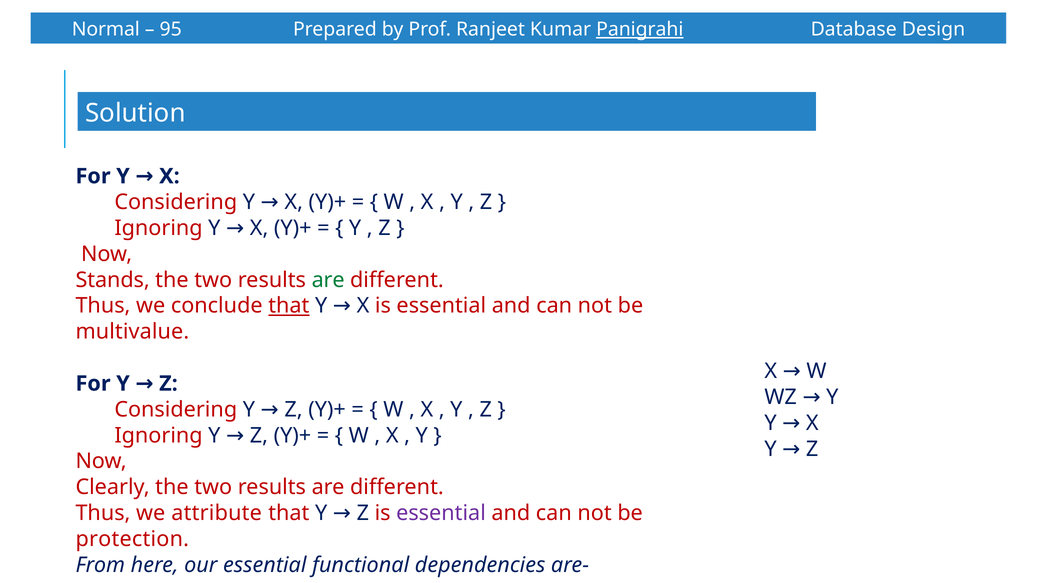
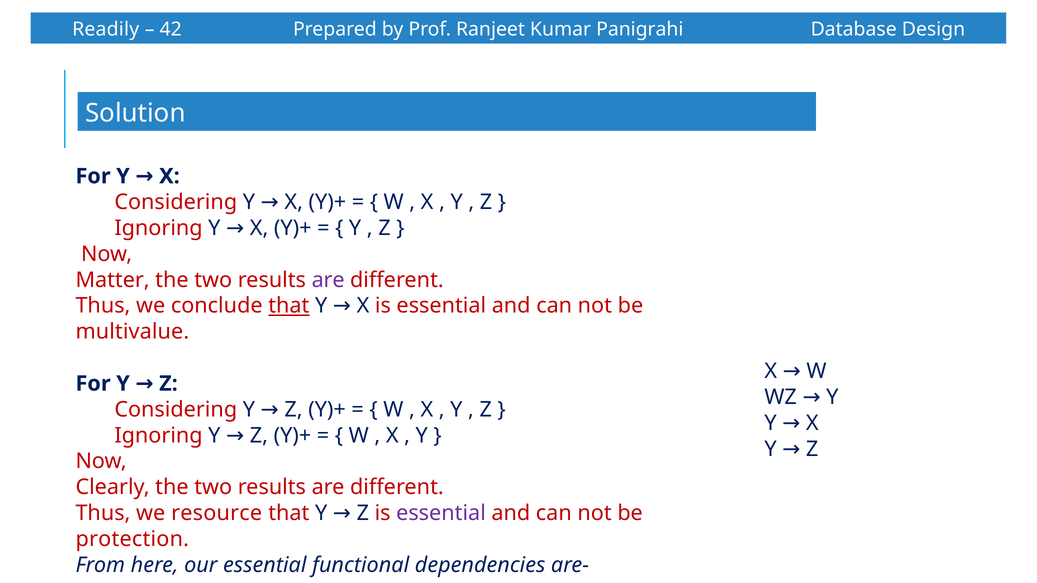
Normal: Normal -> Readily
95: 95 -> 42
Panigrahi underline: present -> none
Stands: Stands -> Matter
are at (328, 280) colour: green -> purple
attribute: attribute -> resource
